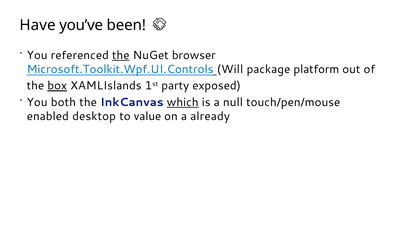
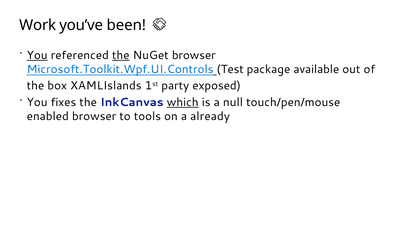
Have: Have -> Work
You at (37, 55) underline: none -> present
Will: Will -> Test
platform: platform -> available
box underline: present -> none
both: both -> fixes
enabled desktop: desktop -> browser
value: value -> tools
